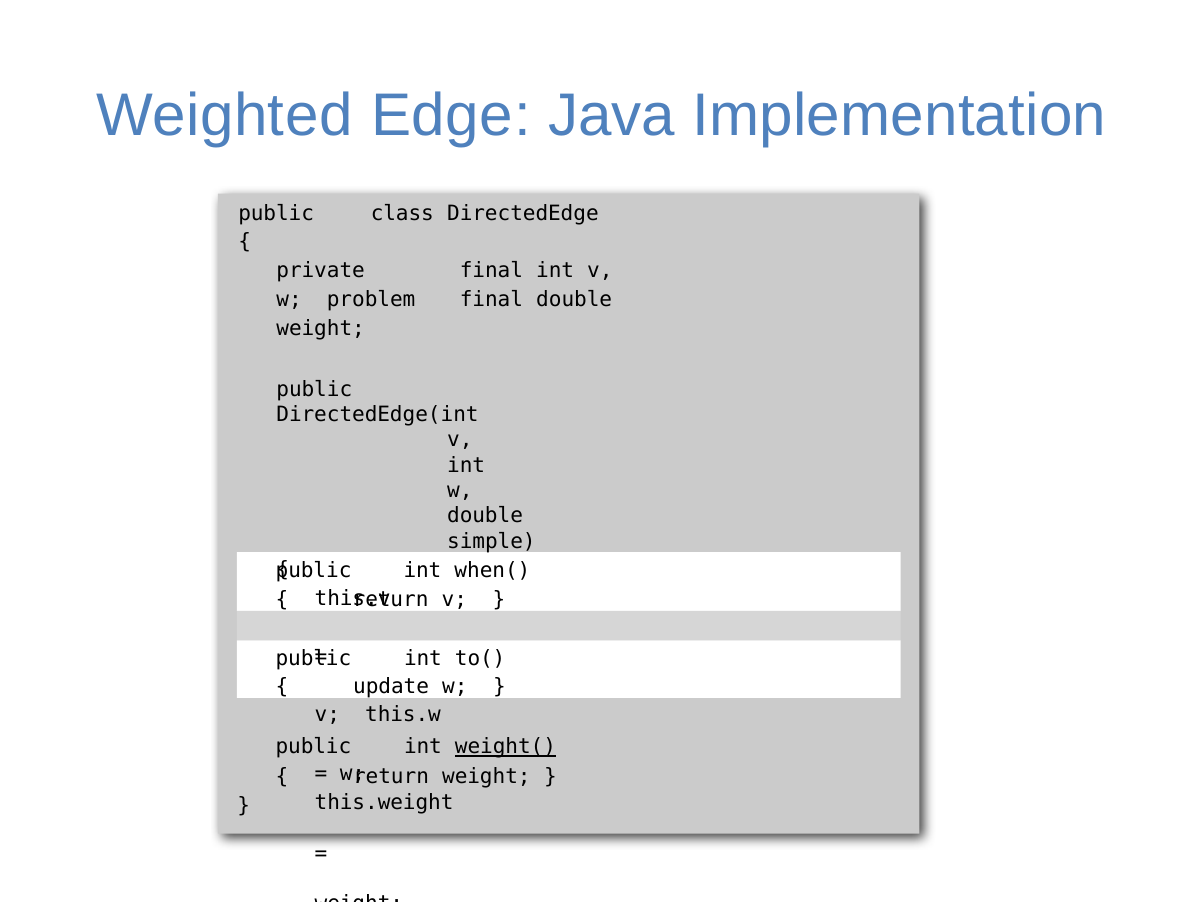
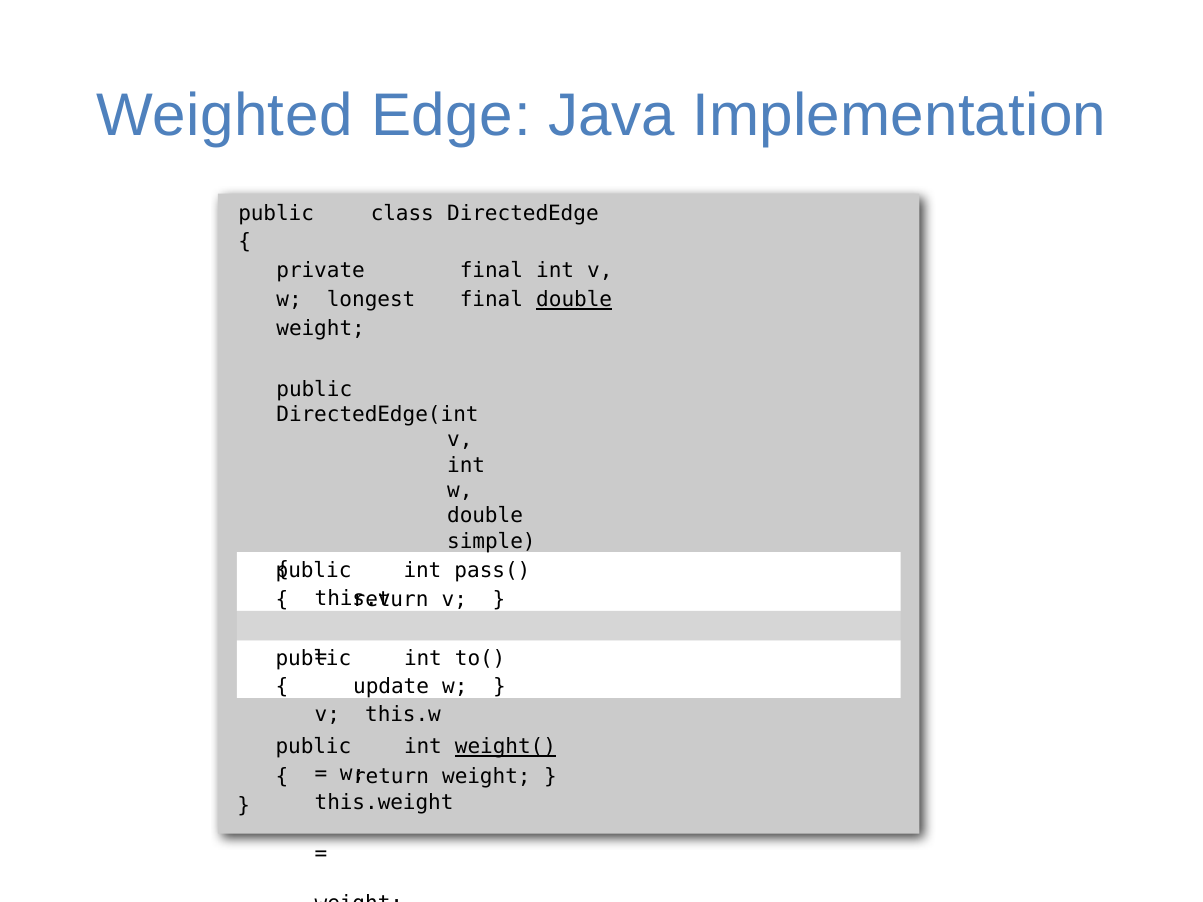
problem: problem -> longest
double at (574, 300) underline: none -> present
when(: when( -> pass(
